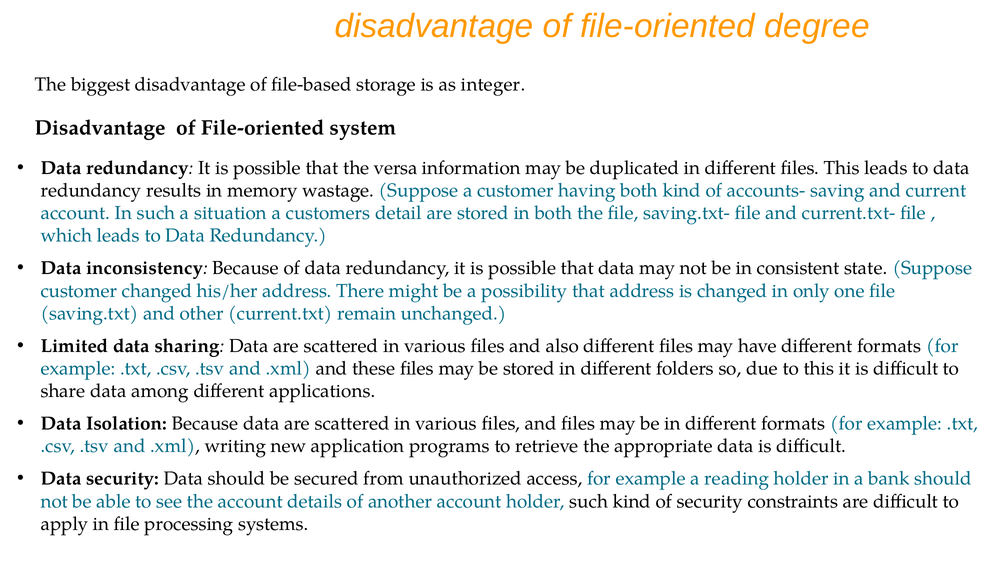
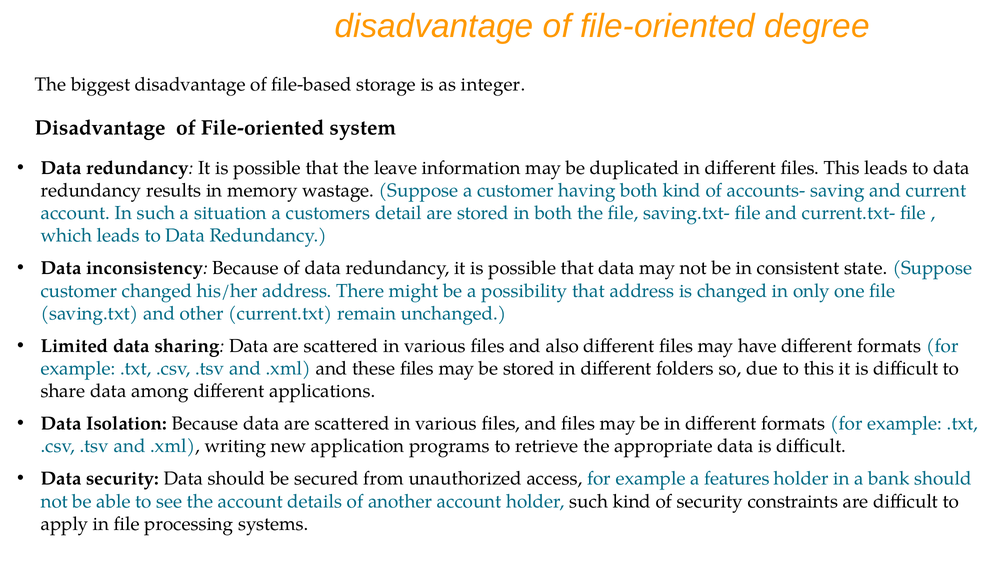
versa: versa -> leave
reading: reading -> features
